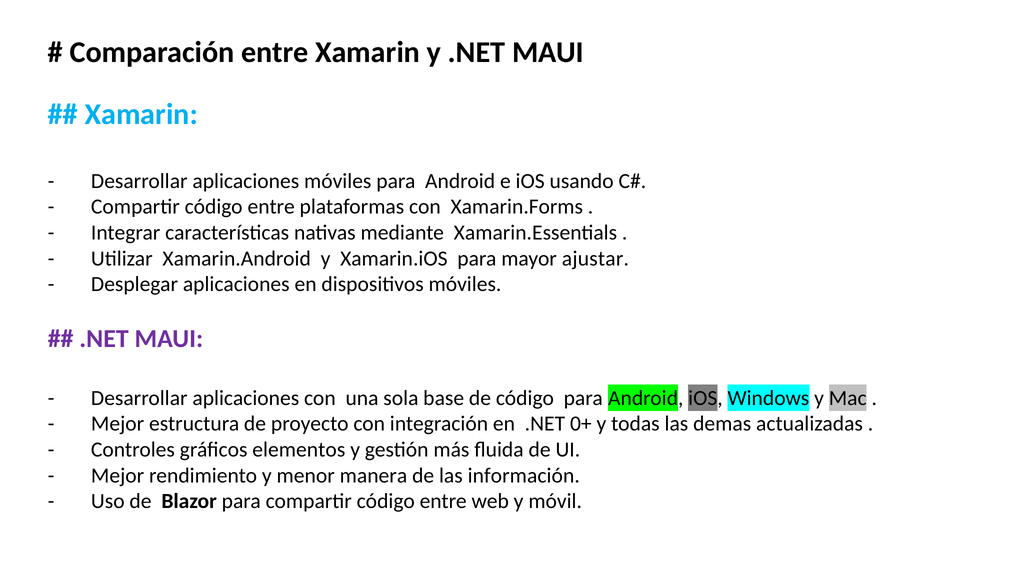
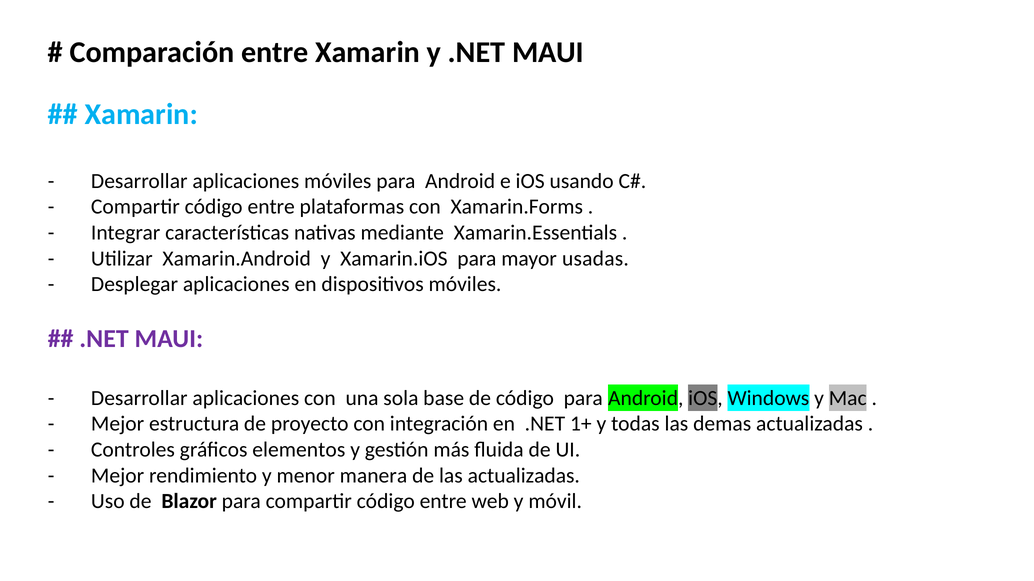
ajustar: ajustar -> usadas
0+: 0+ -> 1+
las información: información -> actualizadas
